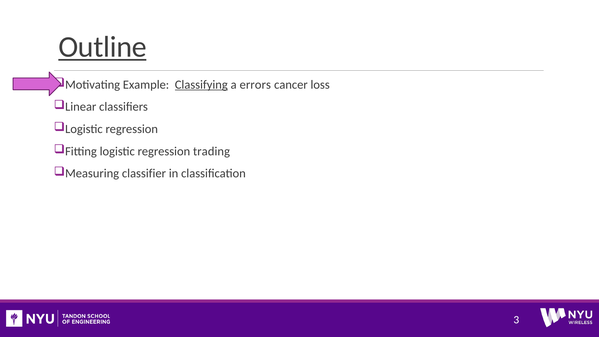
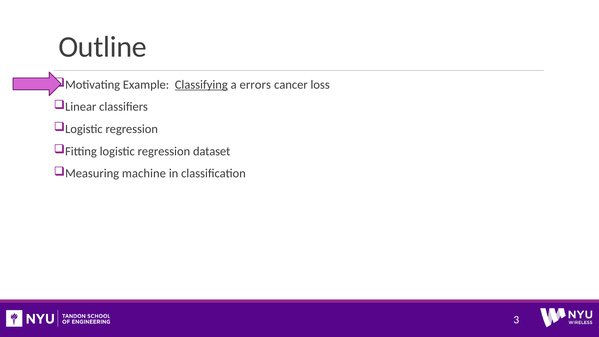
Outline underline: present -> none
trading: trading -> dataset
classifier: classifier -> machine
